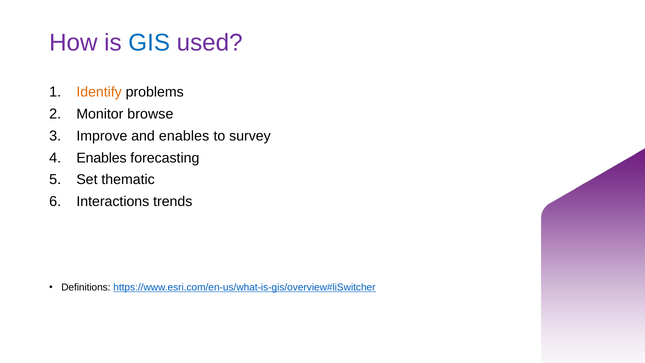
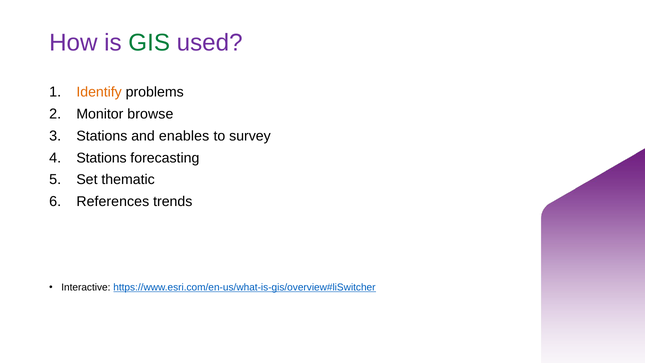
GIS colour: blue -> green
Improve at (102, 136): Improve -> Stations
Enables at (102, 158): Enables -> Stations
Interactions: Interactions -> References
Definitions: Definitions -> Interactive
